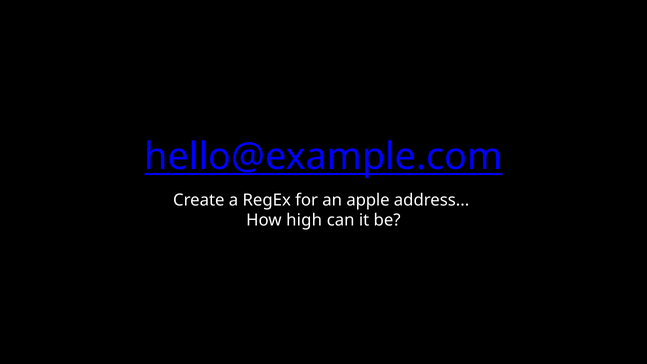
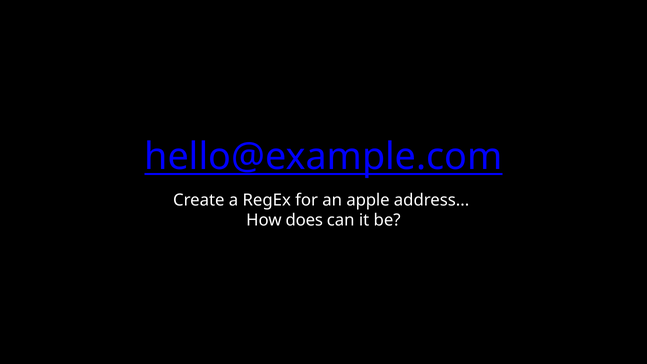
high: high -> does
